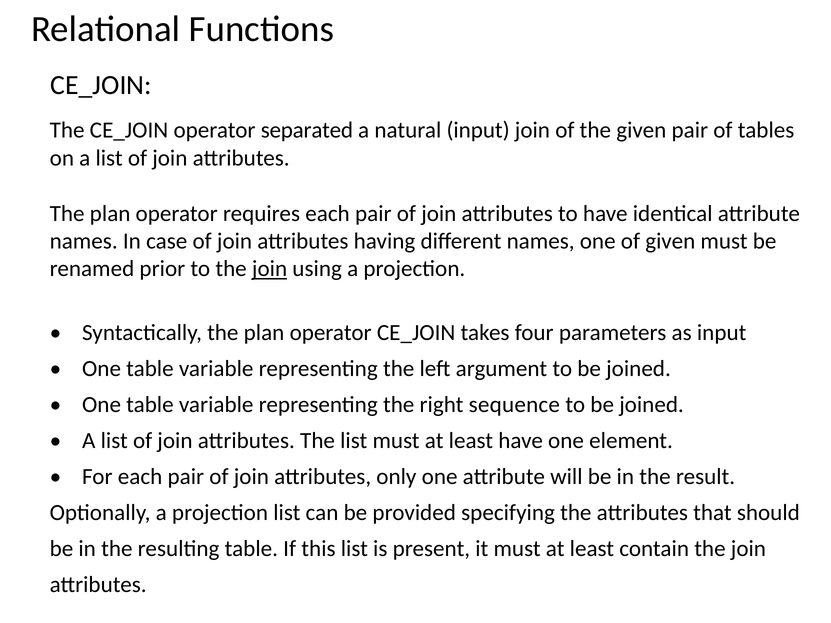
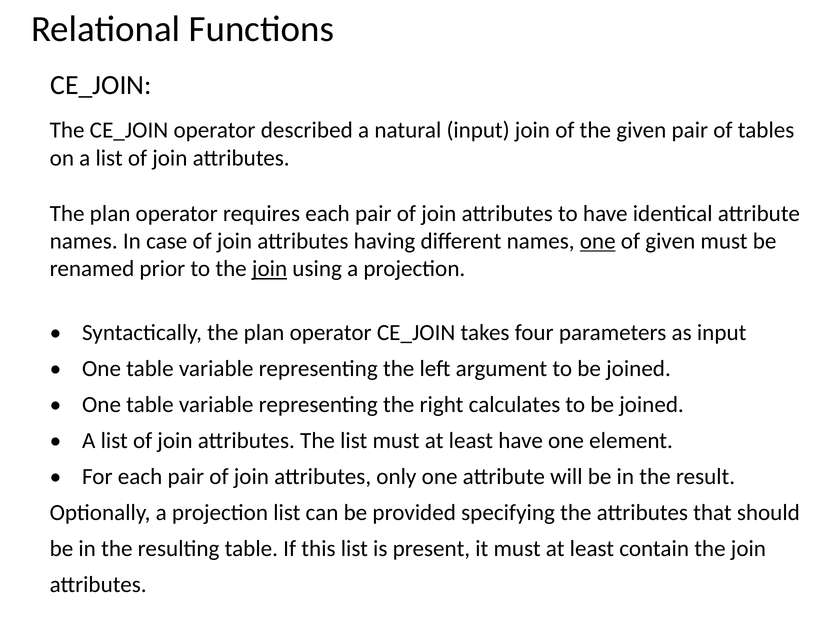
separated: separated -> described
one at (598, 241) underline: none -> present
sequence: sequence -> calculates
